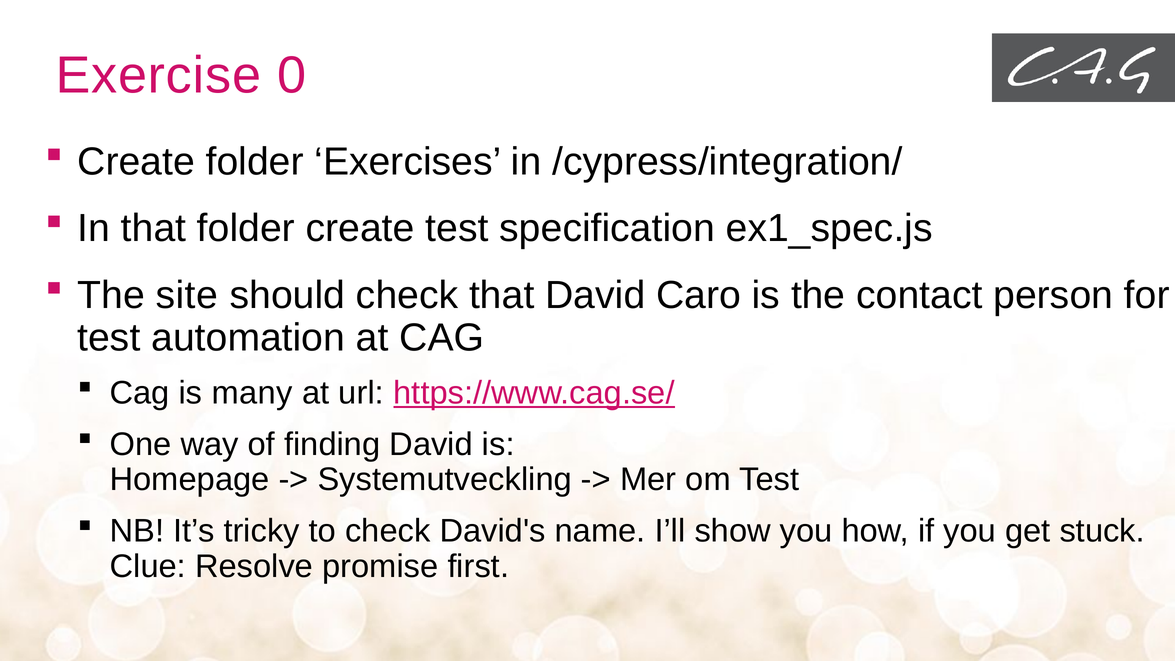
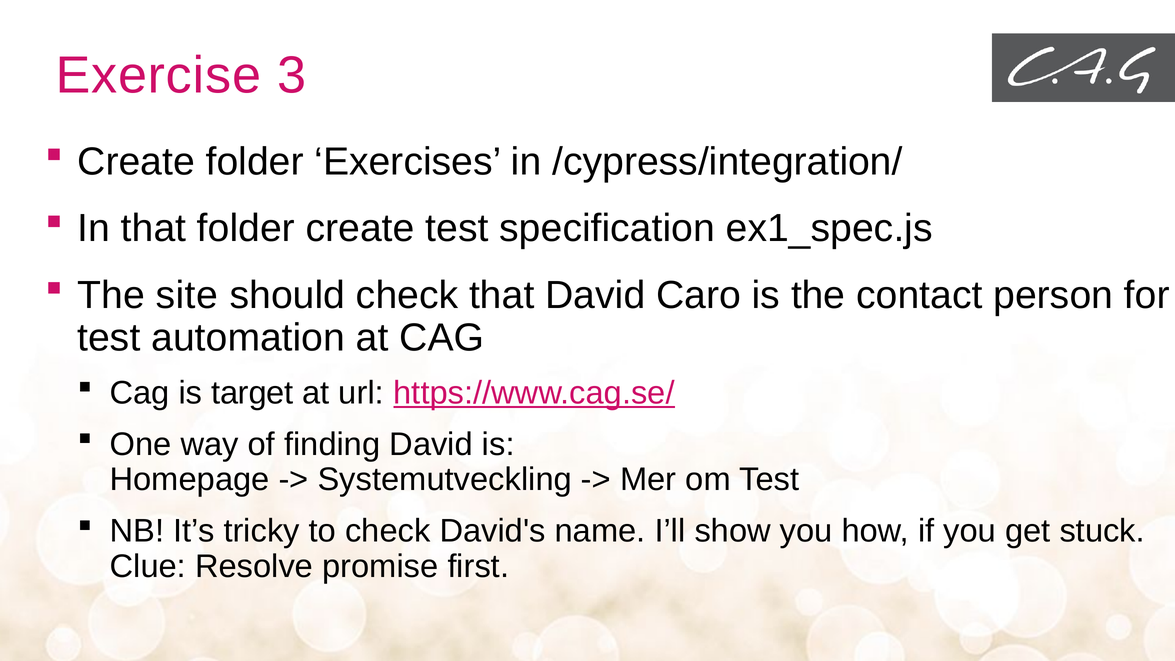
0: 0 -> 3
many: many -> target
